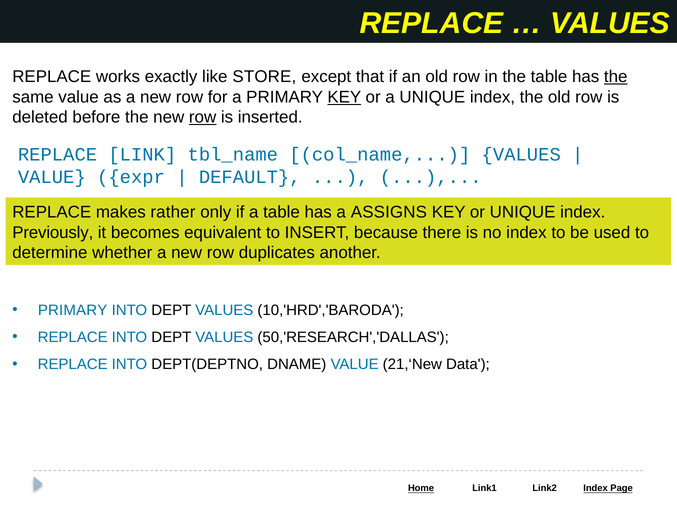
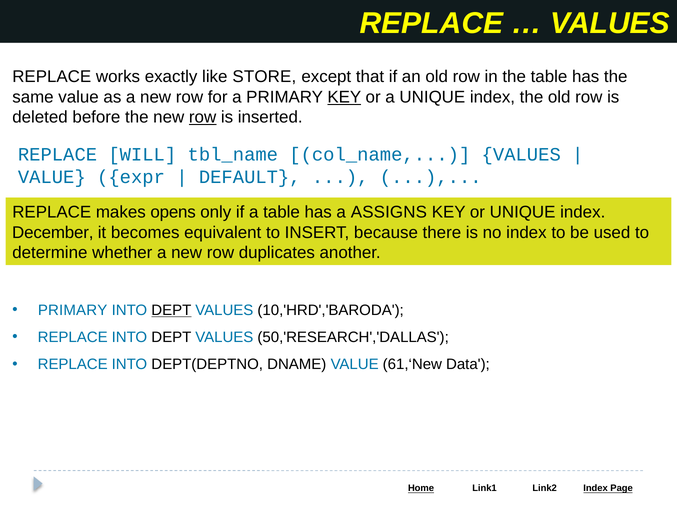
the at (616, 77) underline: present -> none
LINK: LINK -> WILL
rather: rather -> opens
Previously: Previously -> December
DEPT at (171, 310) underline: none -> present
21,‘New: 21,‘New -> 61,‘New
